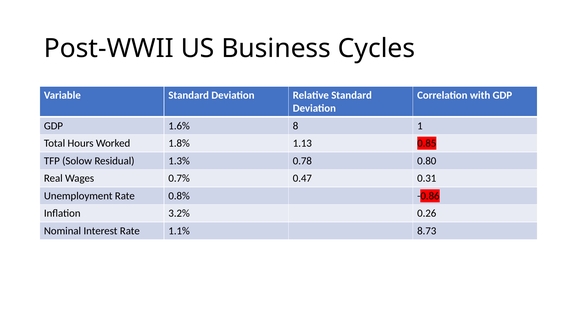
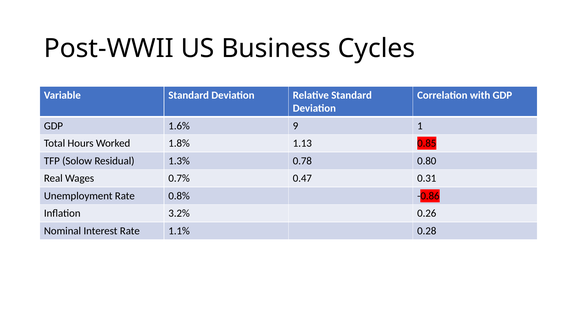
8: 8 -> 9
8.73: 8.73 -> 0.28
